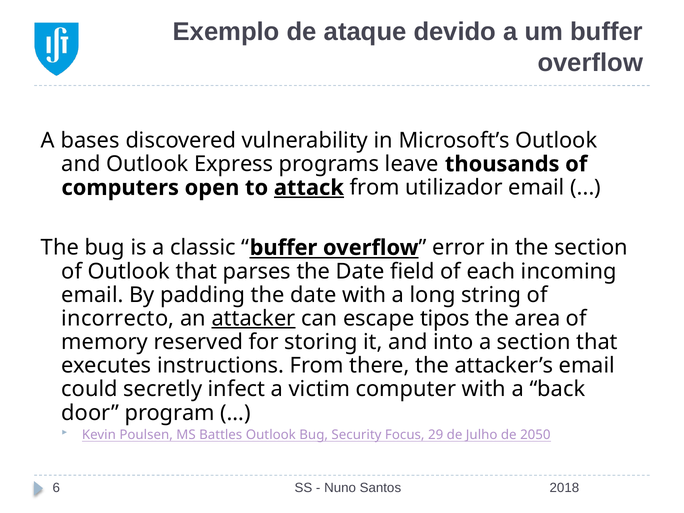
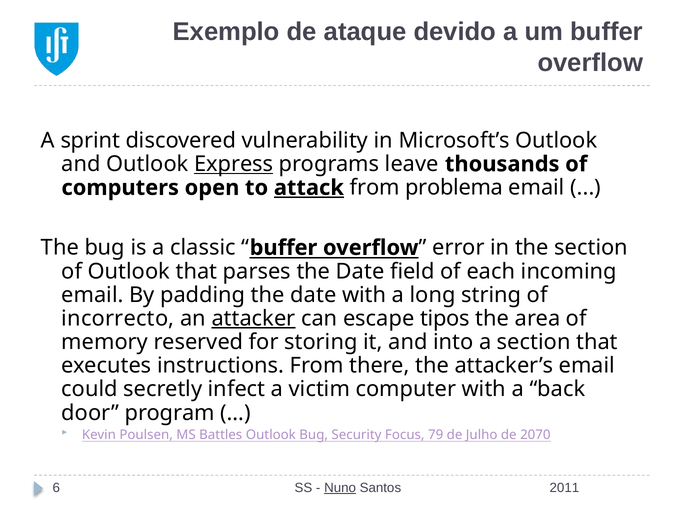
bases: bases -> sprint
Express underline: none -> present
utilizador: utilizador -> problema
29: 29 -> 79
2050: 2050 -> 2070
Nuno underline: none -> present
2018: 2018 -> 2011
